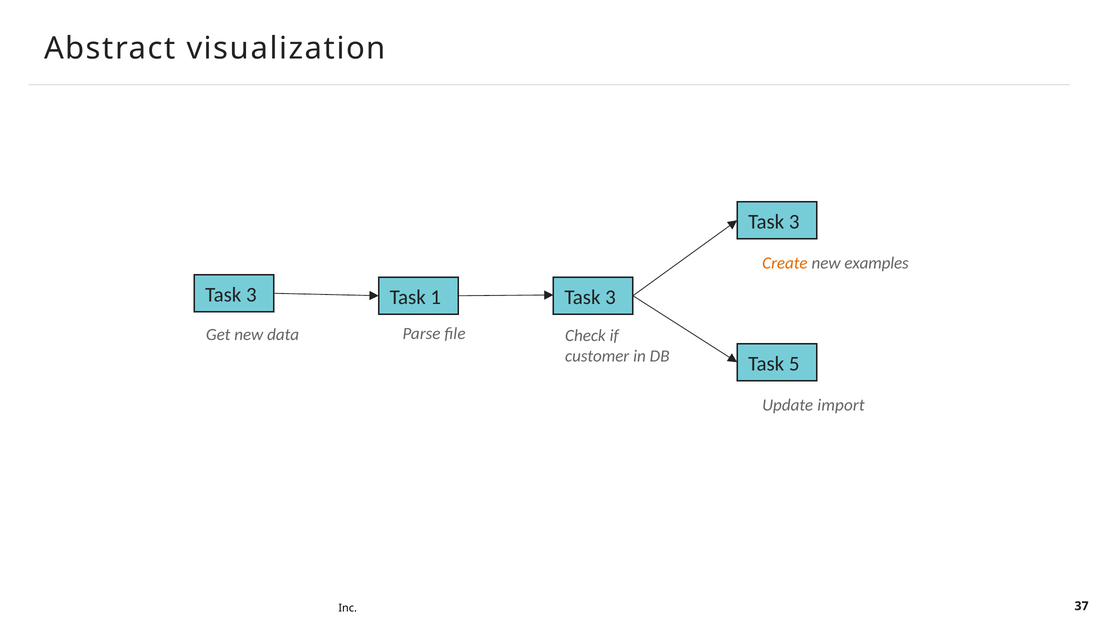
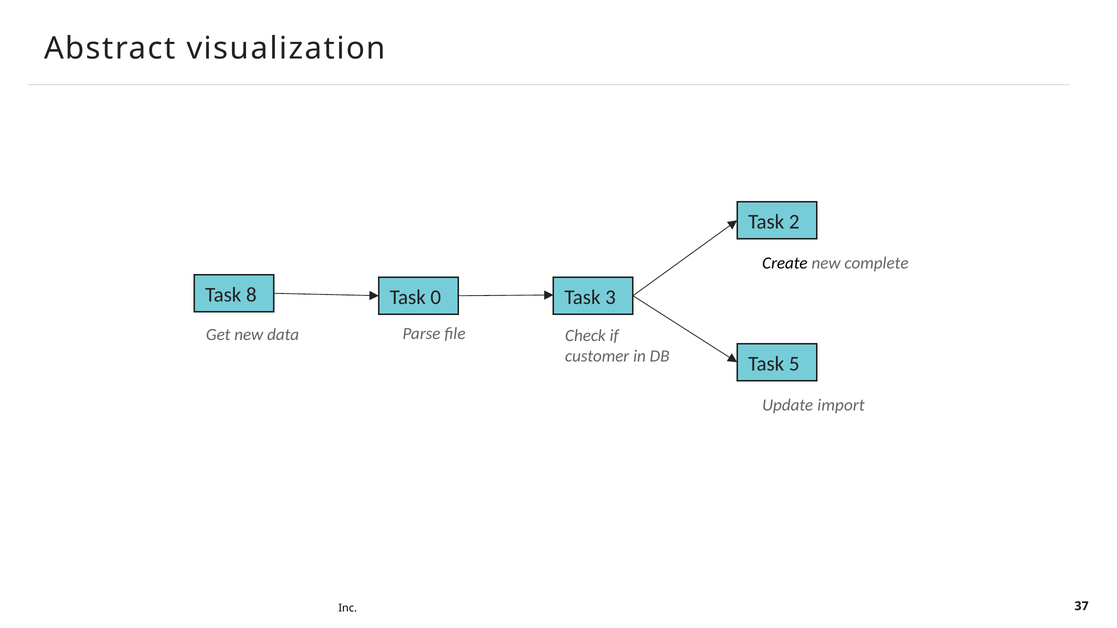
3 at (794, 222): 3 -> 2
Create colour: orange -> black
examples: examples -> complete
3 at (251, 295): 3 -> 8
1: 1 -> 0
